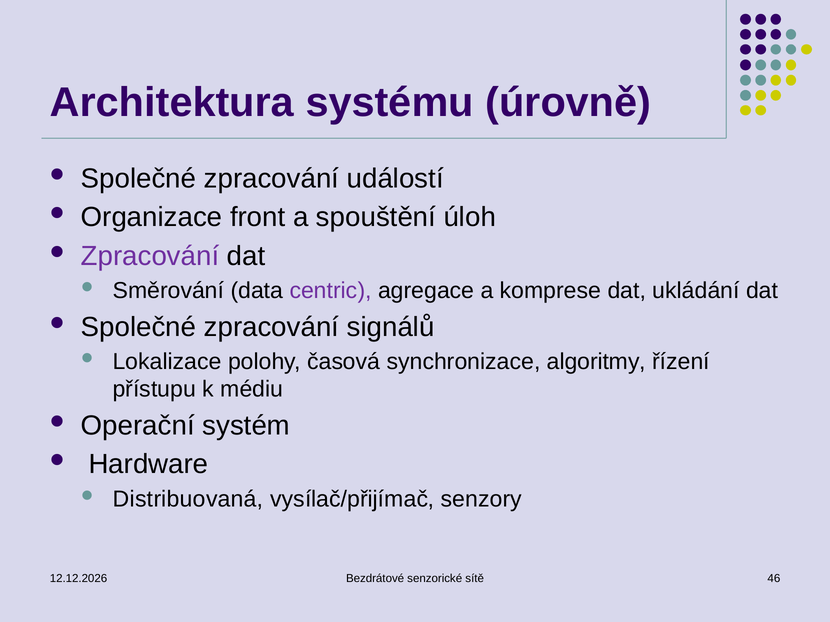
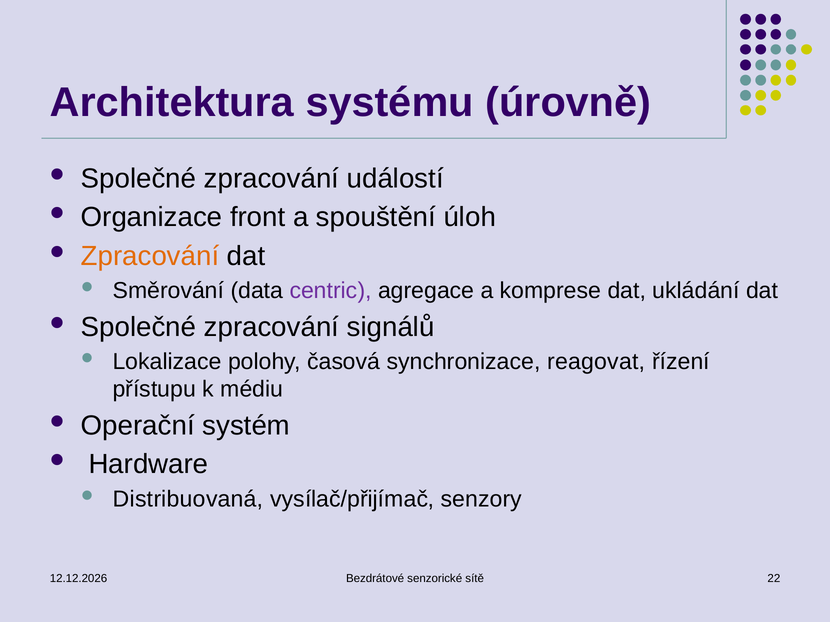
Zpracování at (150, 256) colour: purple -> orange
algoritmy: algoritmy -> reagovat
46: 46 -> 22
